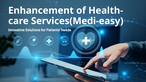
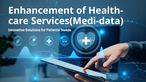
Services(Medi-easy: Services(Medi-easy -> Services(Medi-data
